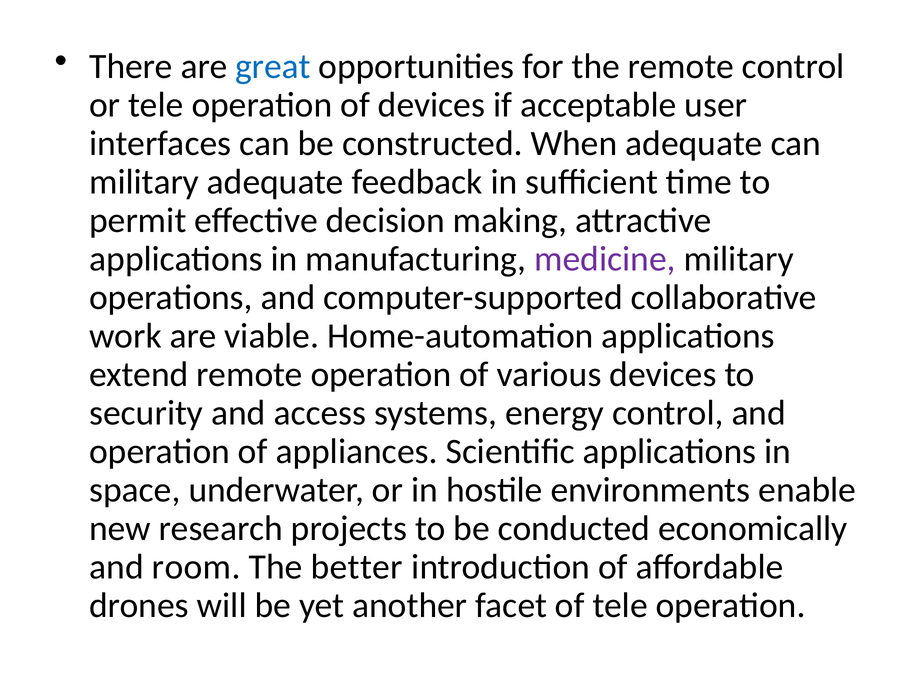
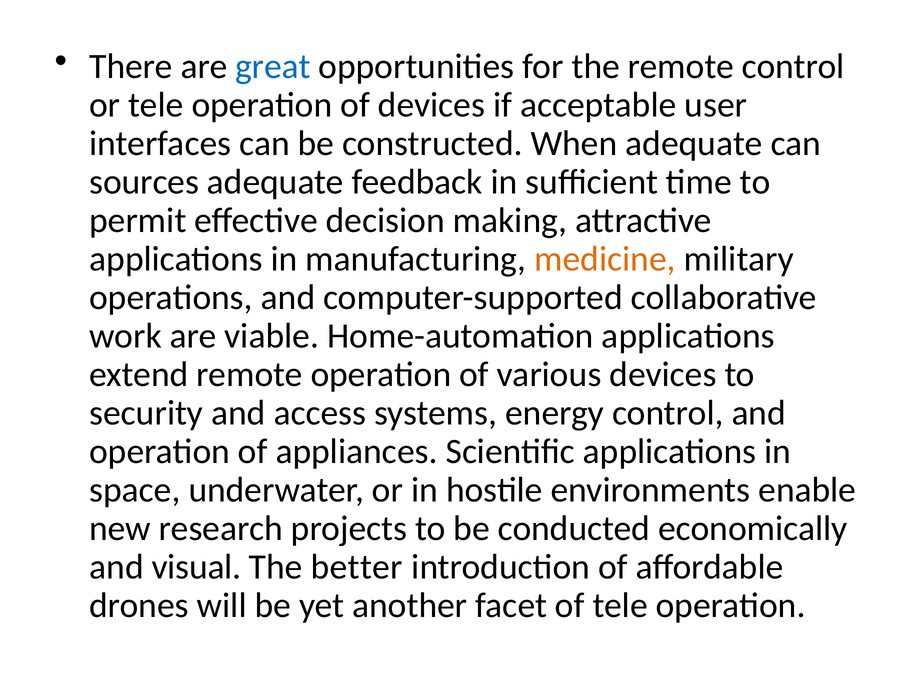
military at (144, 182): military -> sources
medicine colour: purple -> orange
room: room -> visual
